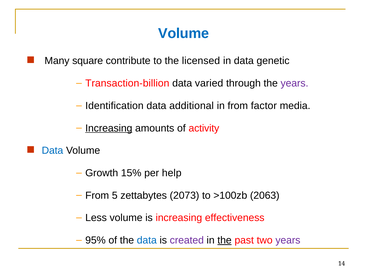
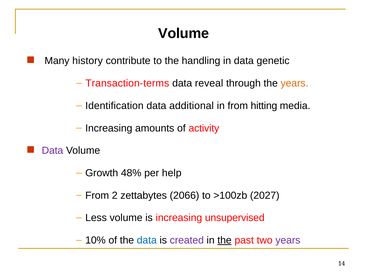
Volume at (184, 33) colour: blue -> black
square: square -> history
licensed: licensed -> handling
Transaction-billion: Transaction-billion -> Transaction-terms
varied: varied -> reveal
years at (294, 83) colour: purple -> orange
factor: factor -> hitting
Increasing at (109, 128) underline: present -> none
Data at (52, 150) colour: blue -> purple
15%: 15% -> 48%
5: 5 -> 2
2073: 2073 -> 2066
2063: 2063 -> 2027
effectiveness: effectiveness -> unsupervised
95%: 95% -> 10%
